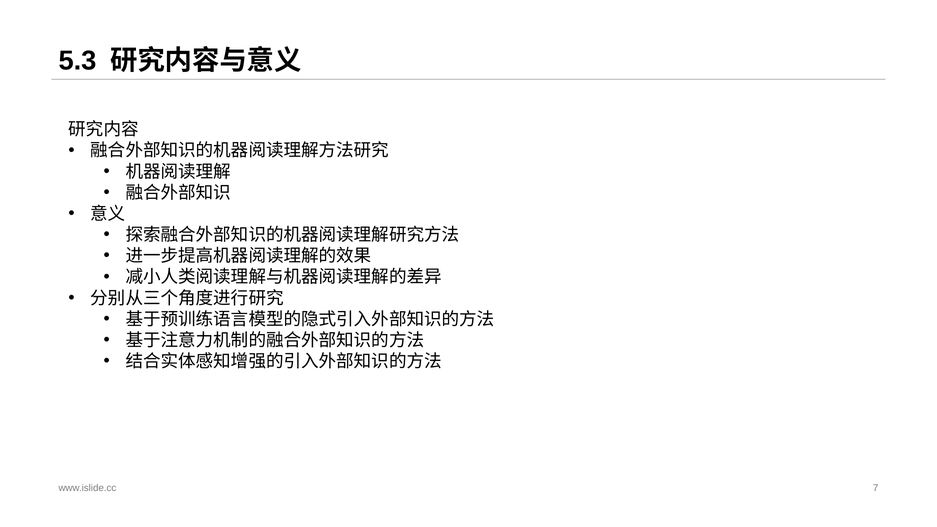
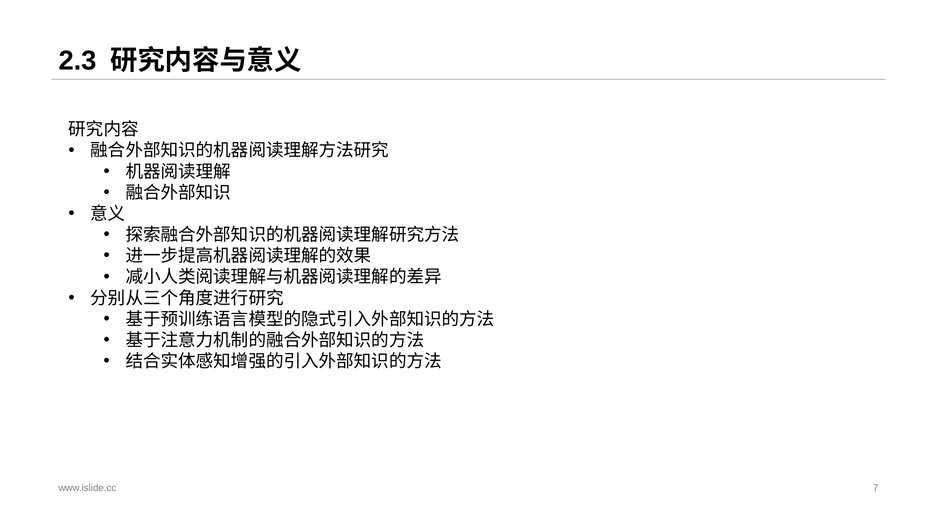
5.3: 5.3 -> 2.3
